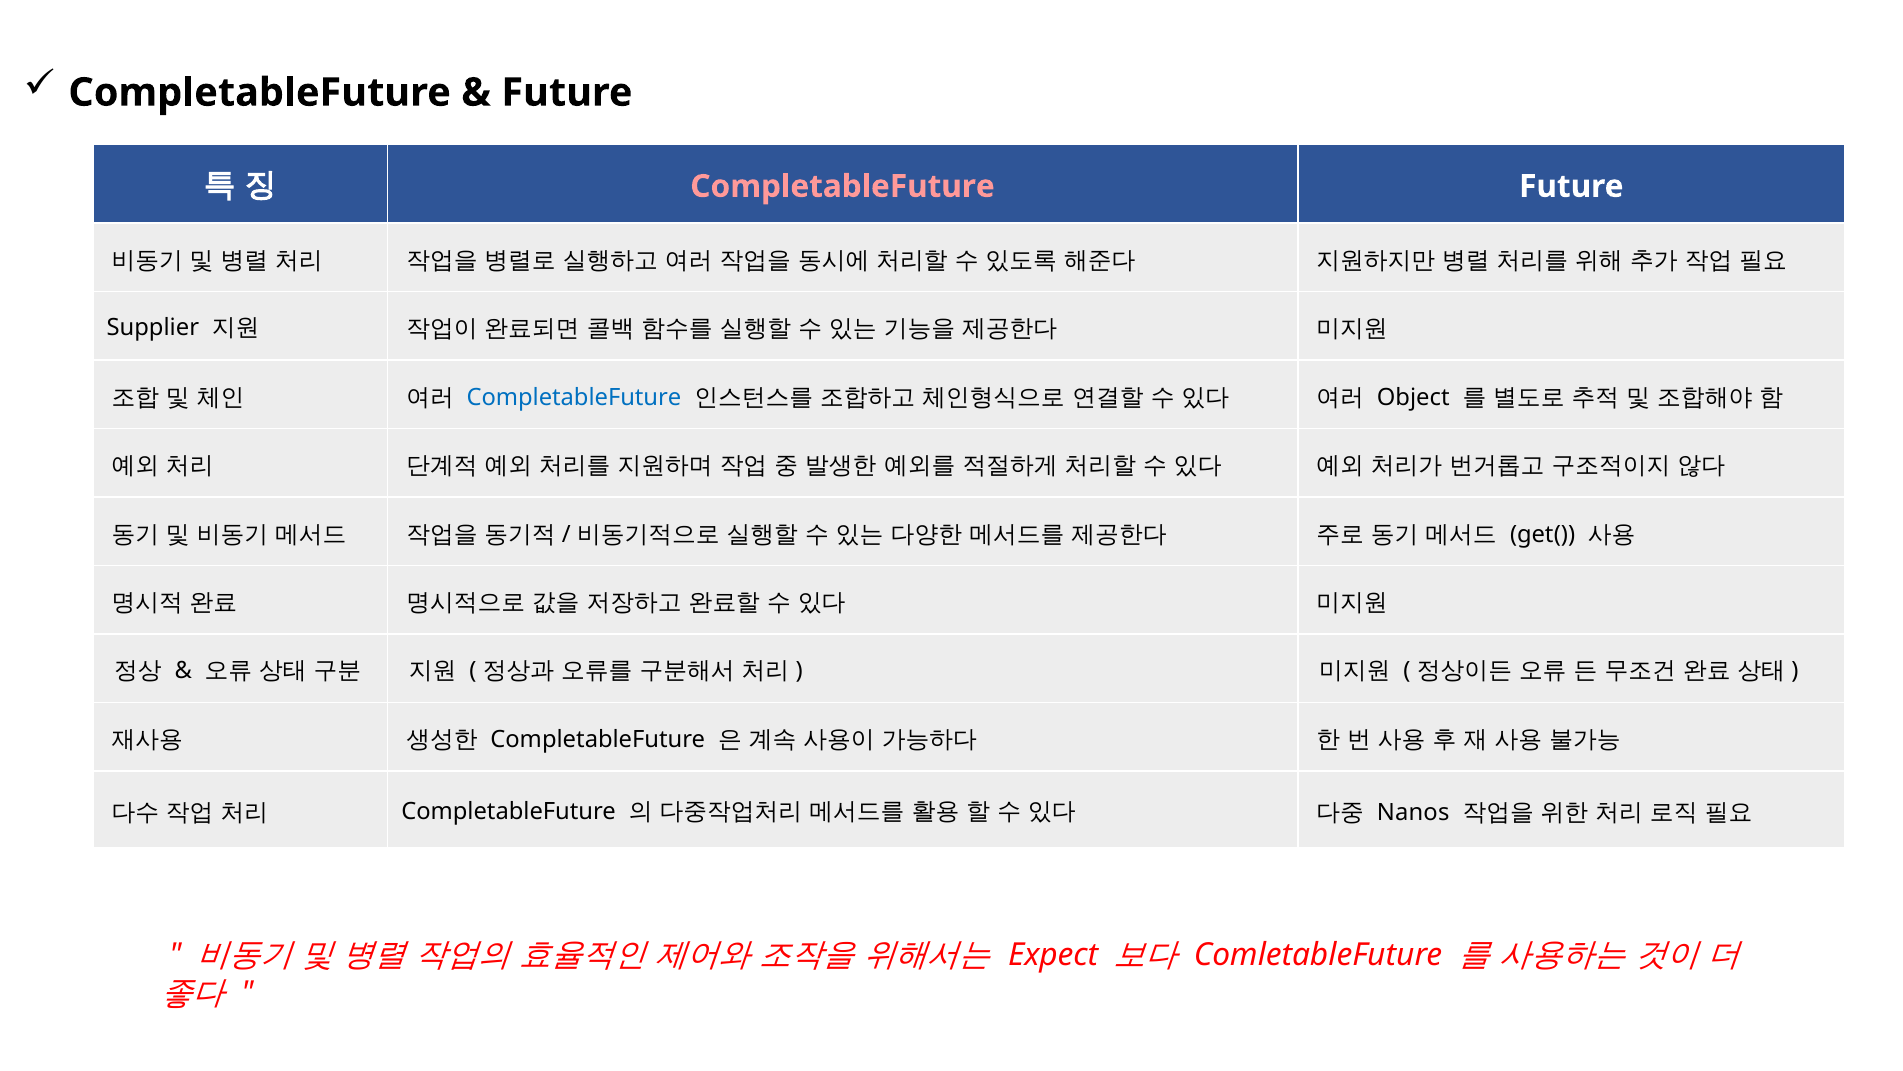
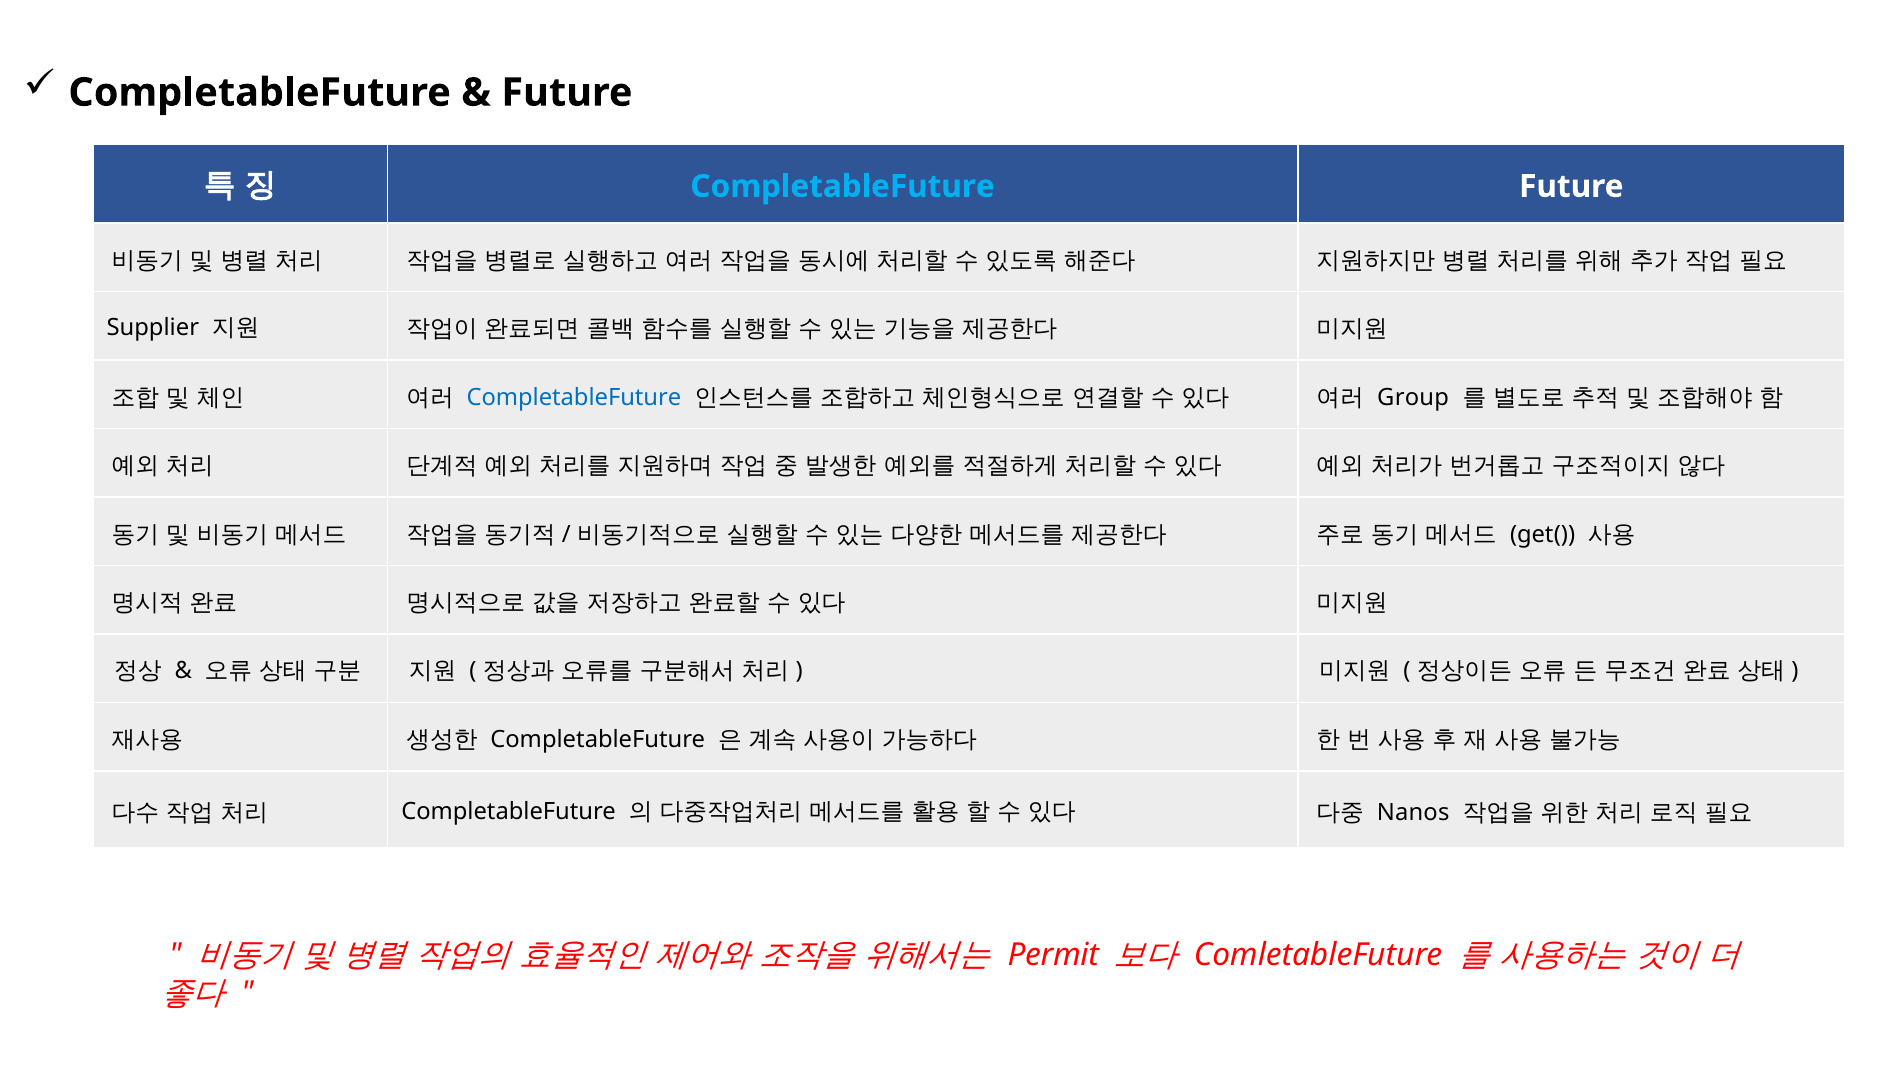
CompletableFuture at (842, 186) colour: pink -> light blue
Object: Object -> Group
Expect: Expect -> Permit
